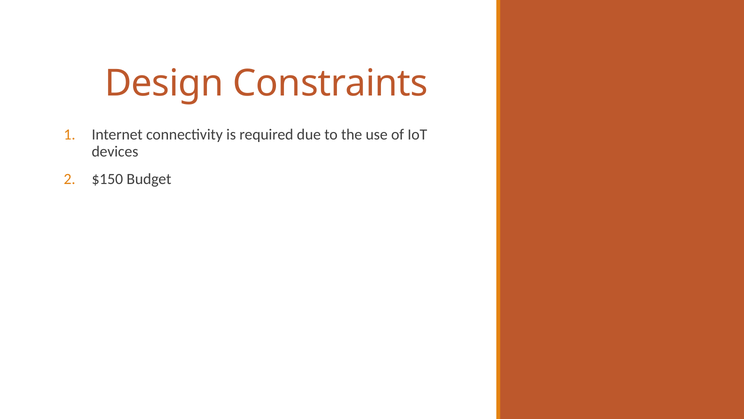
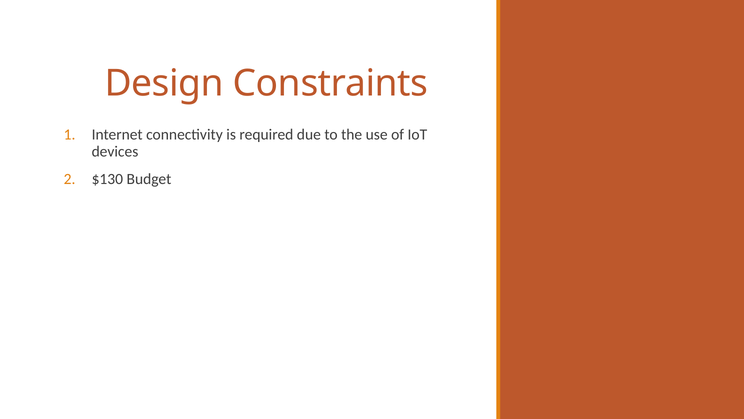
$150: $150 -> $130
